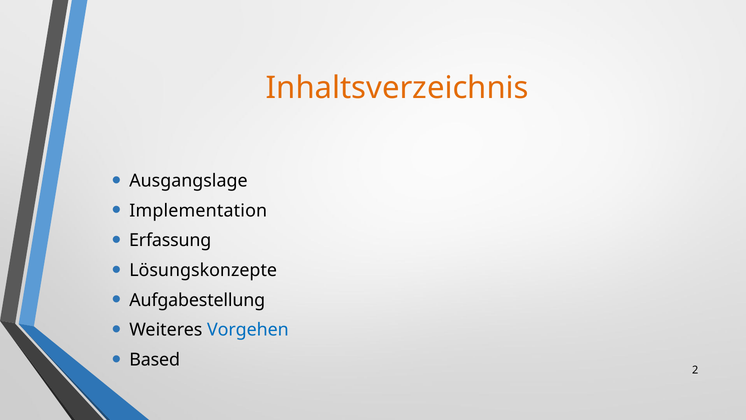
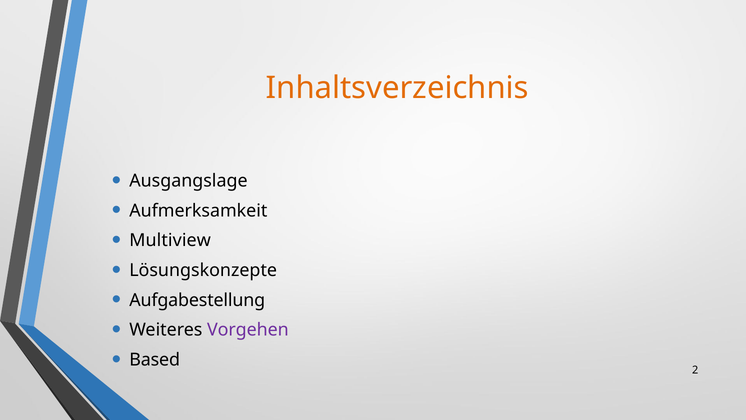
Implementation: Implementation -> Aufmerksamkeit
Erfassung: Erfassung -> Multiview
Vorgehen colour: blue -> purple
